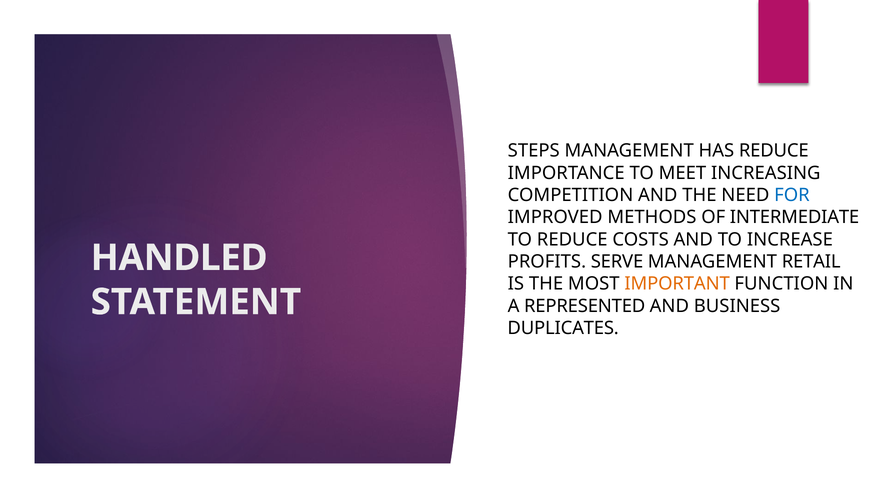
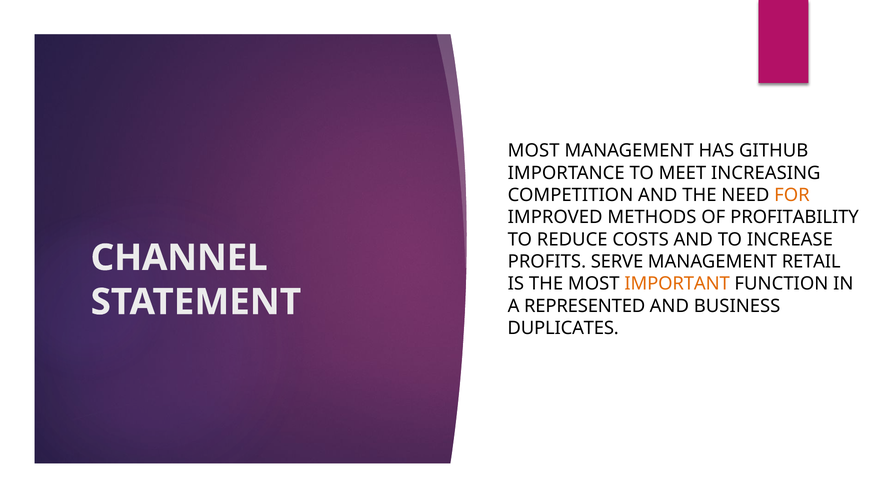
STEPS at (534, 151): STEPS -> MOST
HAS REDUCE: REDUCE -> GITHUB
FOR colour: blue -> orange
INTERMEDIATE: INTERMEDIATE -> PROFITABILITY
HANDLED: HANDLED -> CHANNEL
